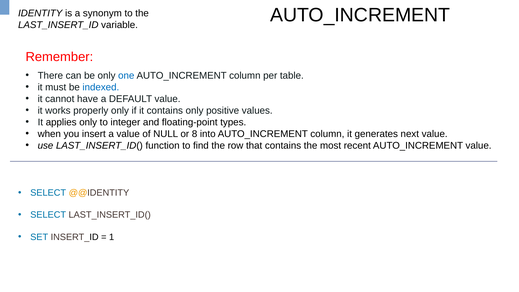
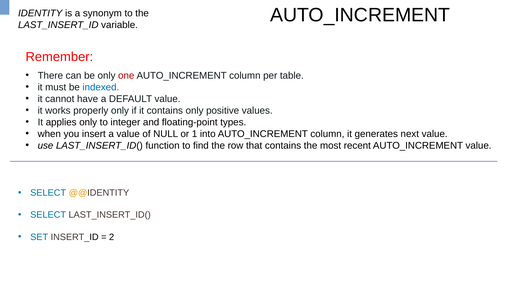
one colour: blue -> red
8: 8 -> 1
1: 1 -> 2
